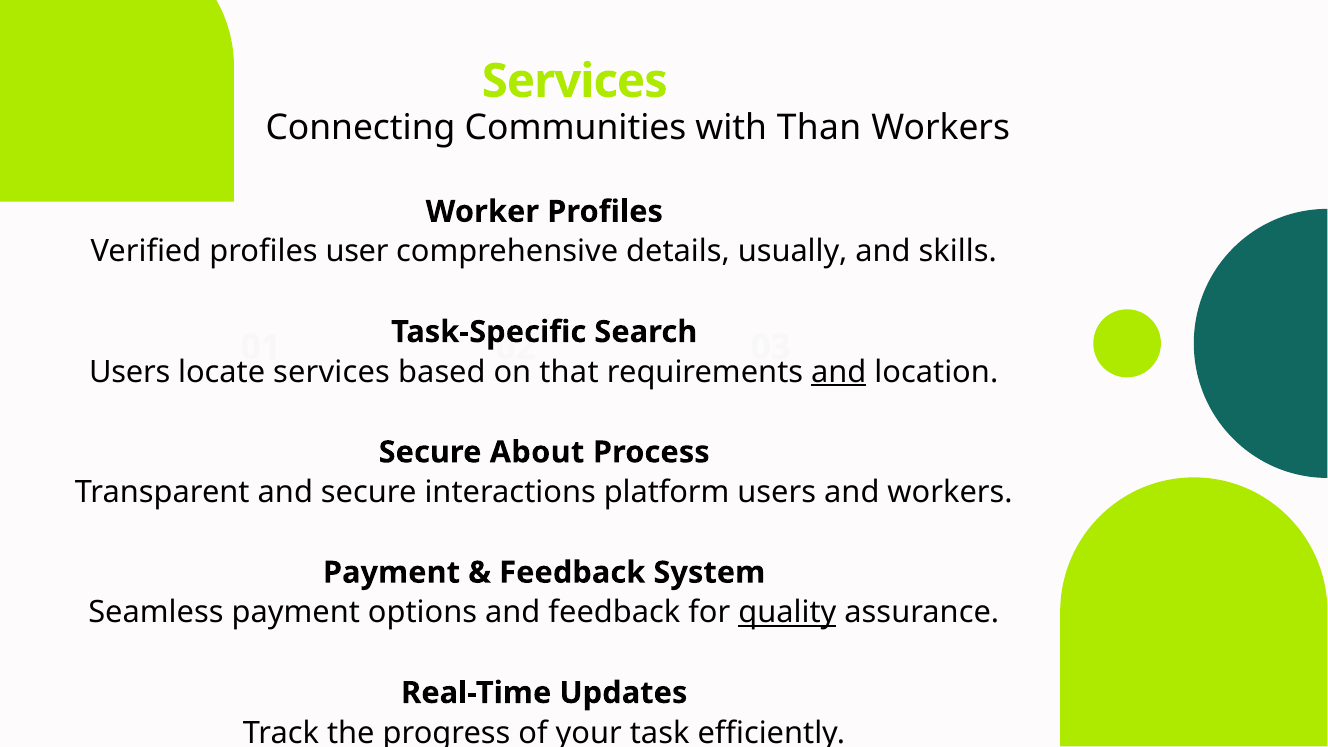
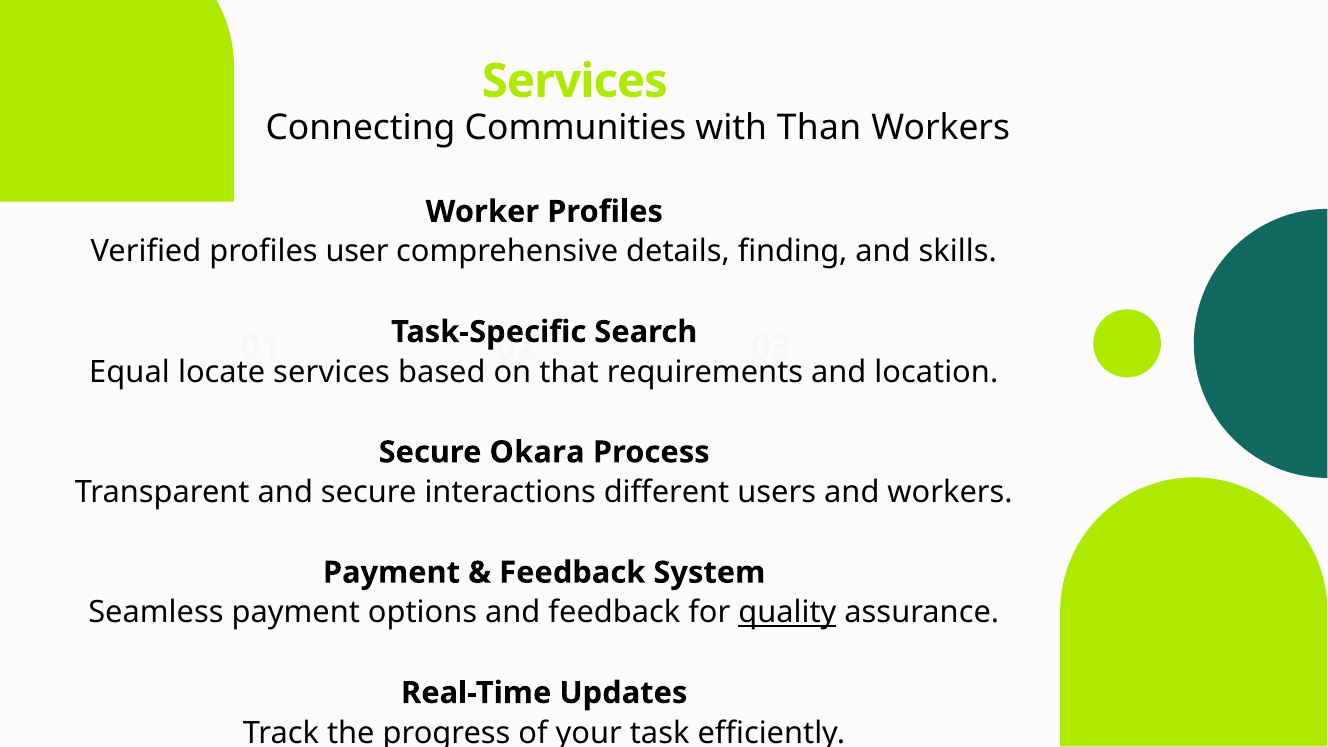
usually: usually -> finding
Users at (130, 372): Users -> Equal
and at (839, 372) underline: present -> none
About: About -> Okara
platform: platform -> different
